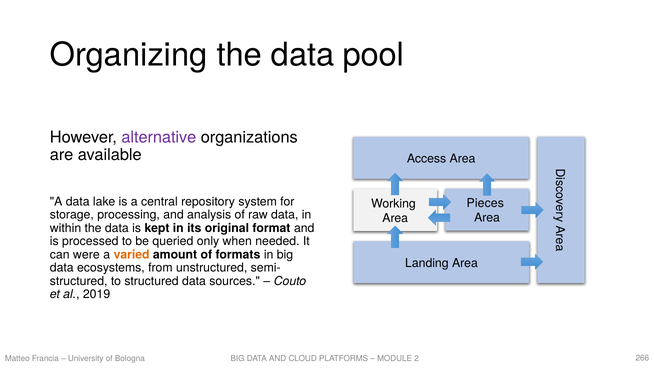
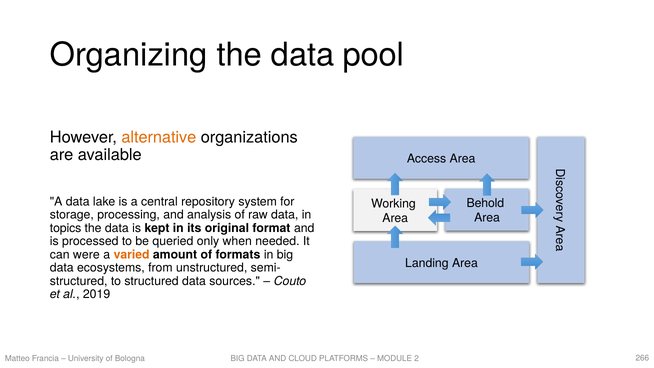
alternative colour: purple -> orange
Pieces: Pieces -> Behold
within: within -> topics
